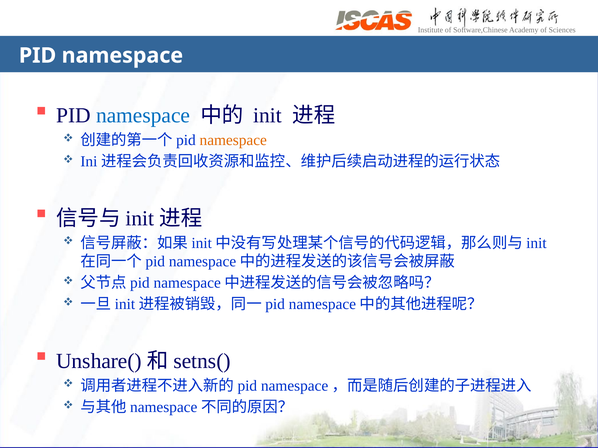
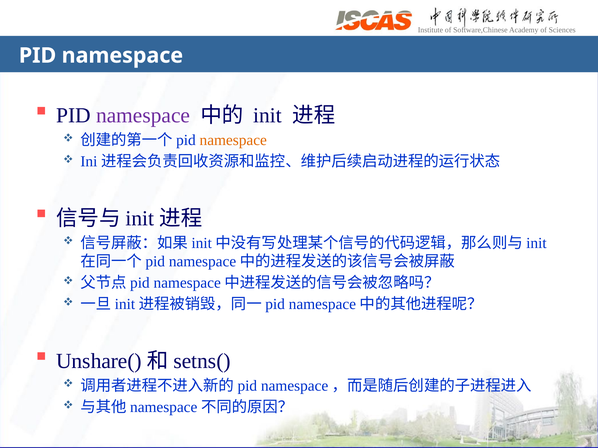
namespace at (143, 116) colour: blue -> purple
